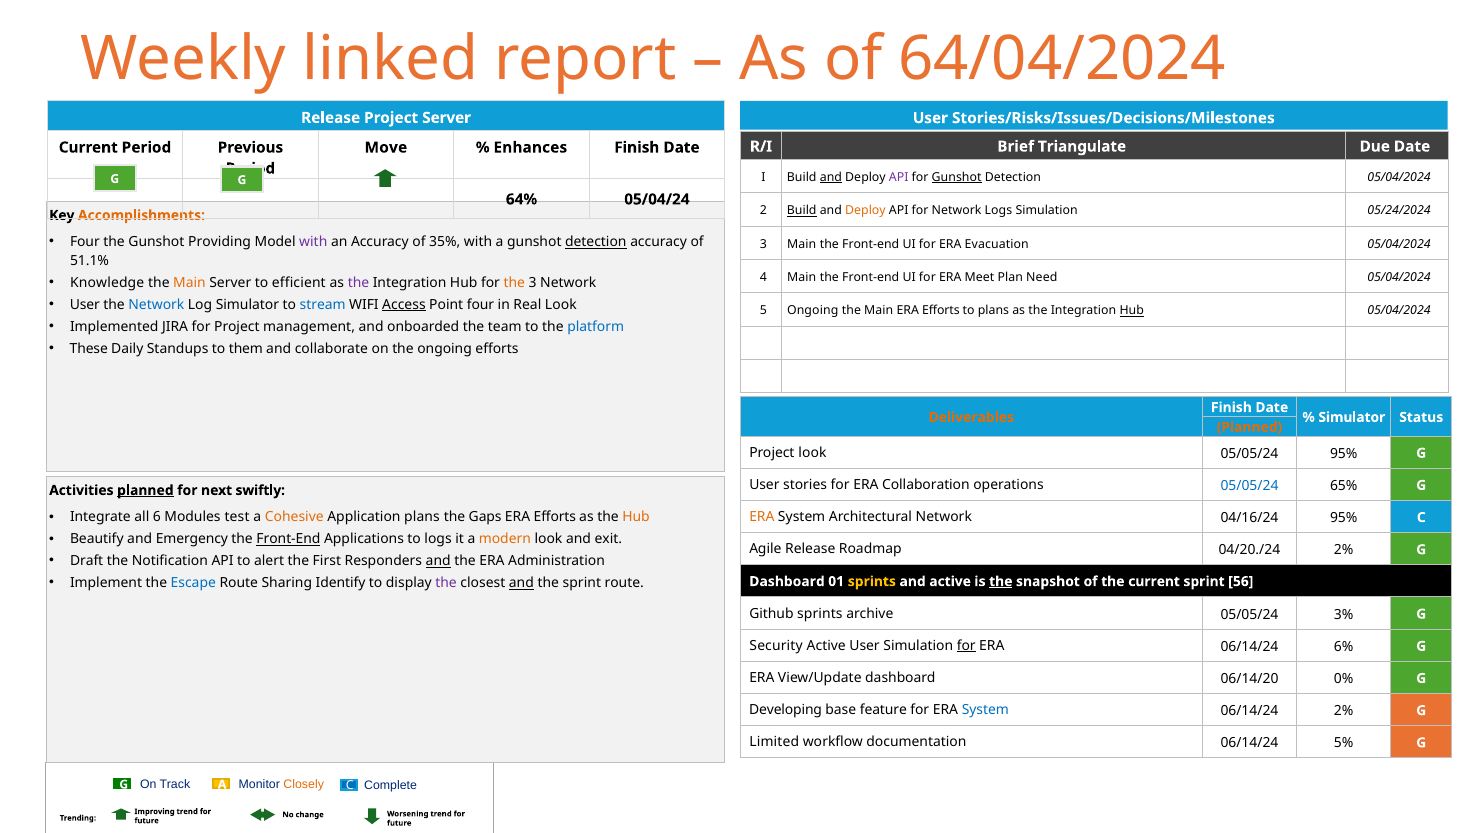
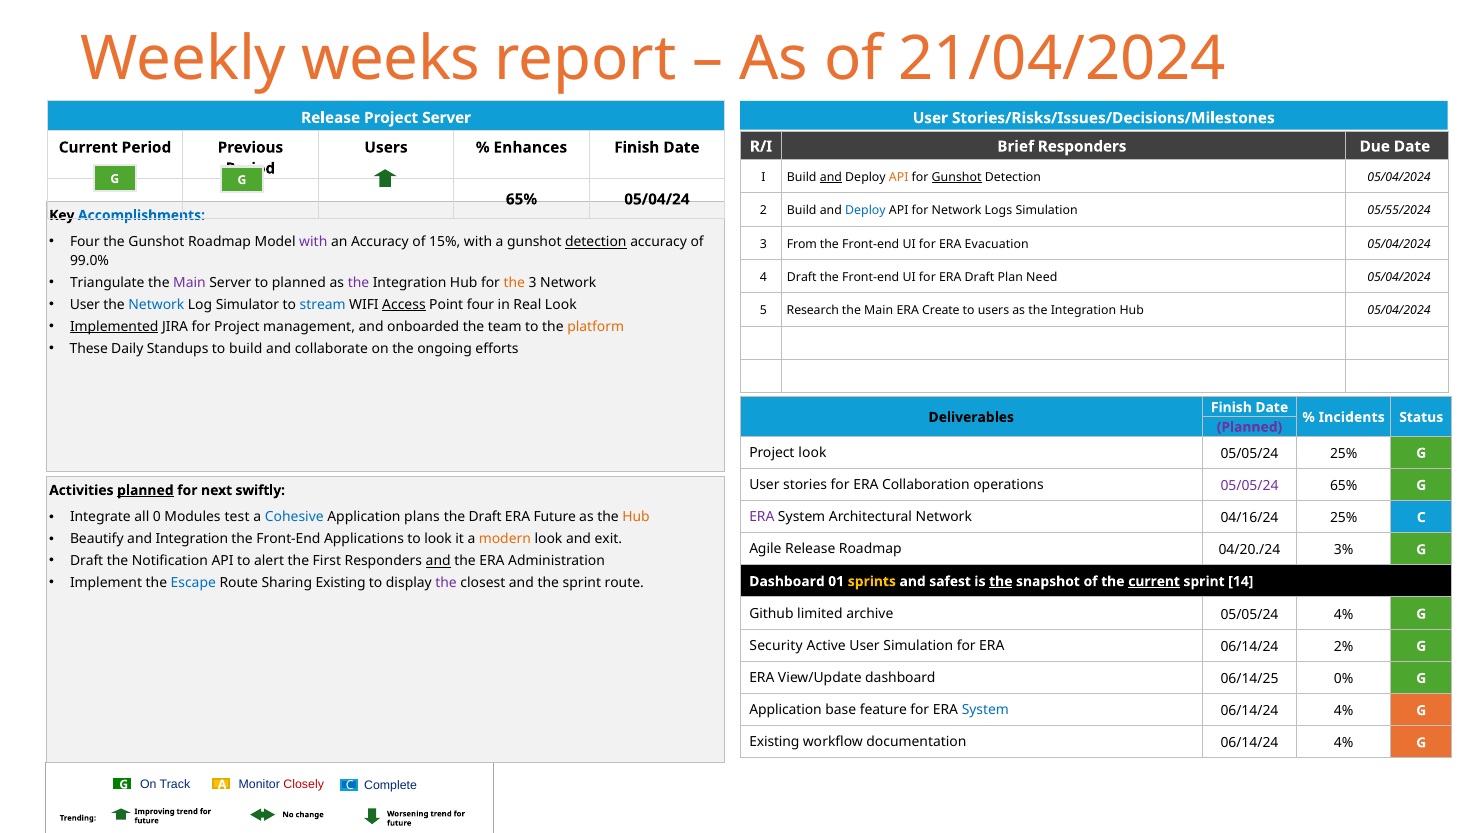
linked: linked -> weeks
64/04/2024: 64/04/2024 -> 21/04/2024
Brief Triangulate: Triangulate -> Responders
Move at (386, 147): Move -> Users
API at (899, 177) colour: purple -> orange
64% at (522, 199): 64% -> 65%
Build at (802, 211) underline: present -> none
Deploy at (865, 211) colour: orange -> blue
05/24/2024: 05/24/2024 -> 05/55/2024
Accomplishments colour: orange -> blue
Gunshot Providing: Providing -> Roadmap
35%: 35% -> 15%
3 Main: Main -> From
51.1%: 51.1% -> 99.0%
4 Main: Main -> Draft
ERA Meet: Meet -> Draft
Knowledge: Knowledge -> Triangulate
Main at (189, 283) colour: orange -> purple
to efficient: efficient -> planned
5 Ongoing: Ongoing -> Research
Main ERA Efforts: Efforts -> Create
to plans: plans -> users
Hub at (1132, 311) underline: present -> none
Implemented underline: none -> present
platform colour: blue -> orange
to them: them -> build
Deliverables colour: orange -> black
Simulator at (1352, 417): Simulator -> Incidents
Planned at (1249, 427) colour: orange -> purple
05/05/24 95%: 95% -> 25%
05/05/24 at (1249, 486) colour: blue -> purple
6: 6 -> 0
Cohesive colour: orange -> blue
the Gaps: Gaps -> Draft
Efforts at (555, 517): Efforts -> Future
ERA at (762, 517) colour: orange -> purple
04/16/24 95%: 95% -> 25%
and Emergency: Emergency -> Integration
Front-End at (288, 539) underline: present -> none
to logs: logs -> look
04/20./24 2%: 2% -> 3%
Sharing Identify: Identify -> Existing
and at (521, 583) underline: present -> none
and active: active -> safest
current at (1154, 582) underline: none -> present
56: 56 -> 14
Github sprints: sprints -> limited
05/05/24 3%: 3% -> 4%
for at (966, 646) underline: present -> none
6%: 6% -> 2%
06/14/20: 06/14/20 -> 06/14/25
Developing at (786, 710): Developing -> Application
2% at (1344, 711): 2% -> 4%
Limited at (774, 742): Limited -> Existing
documentation 06/14/24 5%: 5% -> 4%
Closely colour: orange -> red
